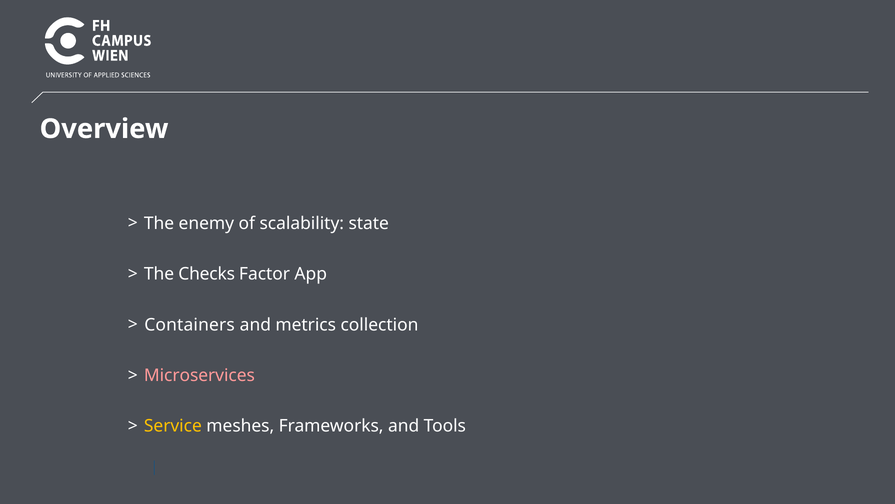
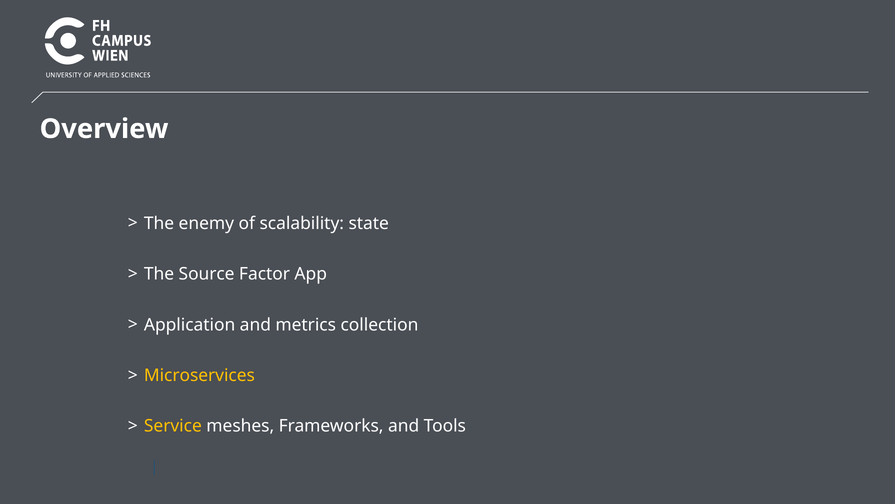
Checks: Checks -> Source
Containers: Containers -> Application
Microservices colour: pink -> yellow
